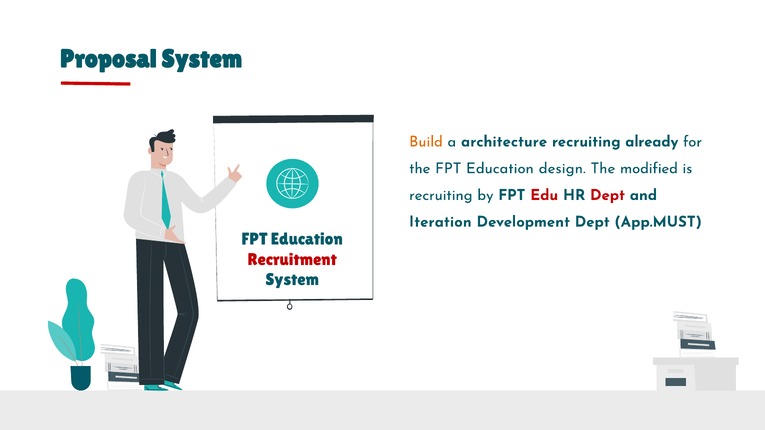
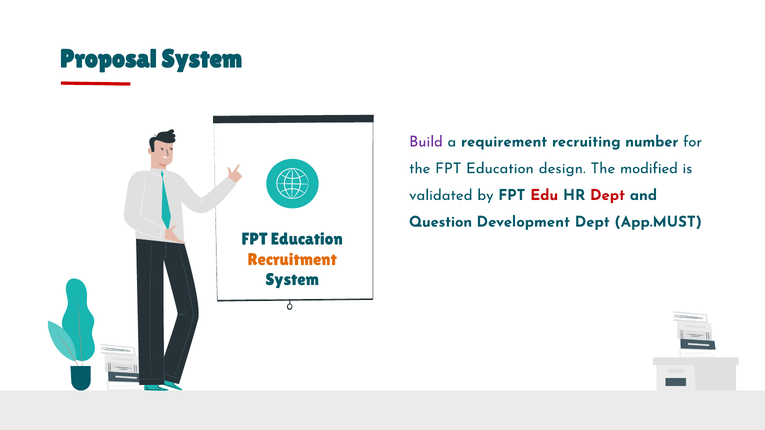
Build colour: orange -> purple
architecture: architecture -> requirement
already: already -> number
recruiting at (441, 195): recruiting -> validated
Iteration: Iteration -> Question
Recruitment colour: red -> orange
